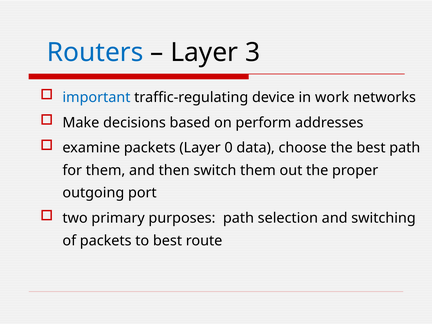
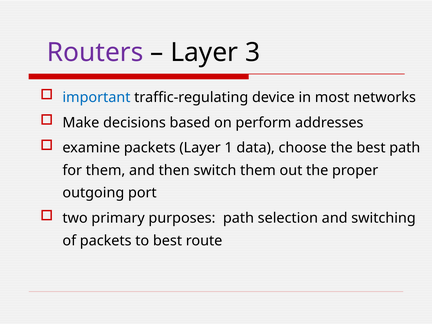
Routers colour: blue -> purple
work: work -> most
0: 0 -> 1
